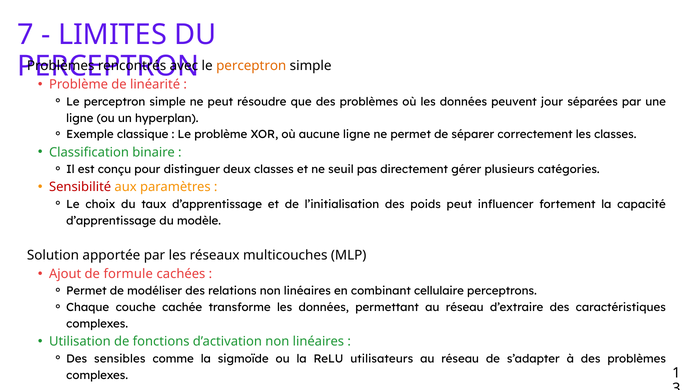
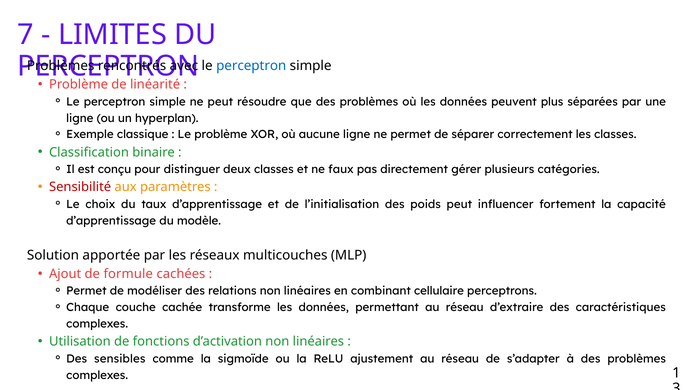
perceptron at (251, 66) colour: orange -> blue
jour: jour -> plus
seuil: seuil -> faux
utilisateurs: utilisateurs -> ajustement
